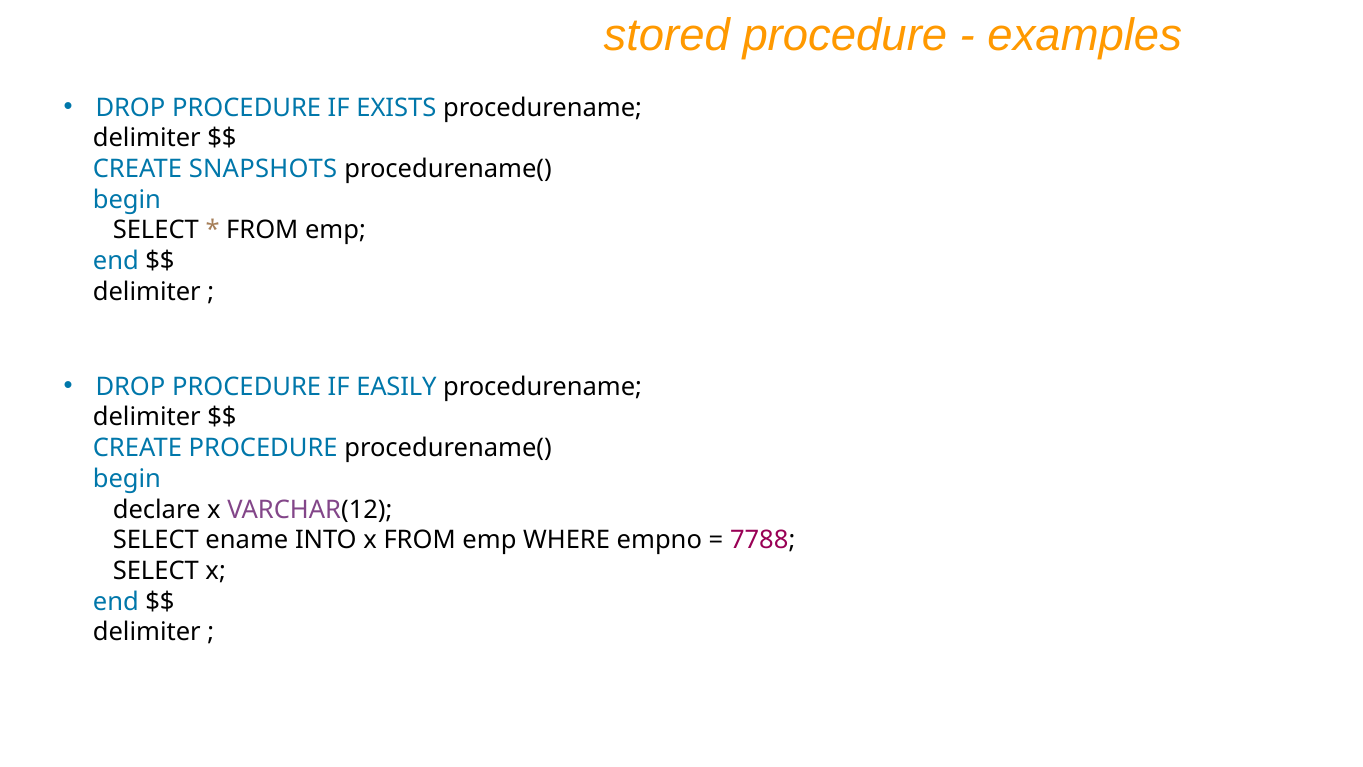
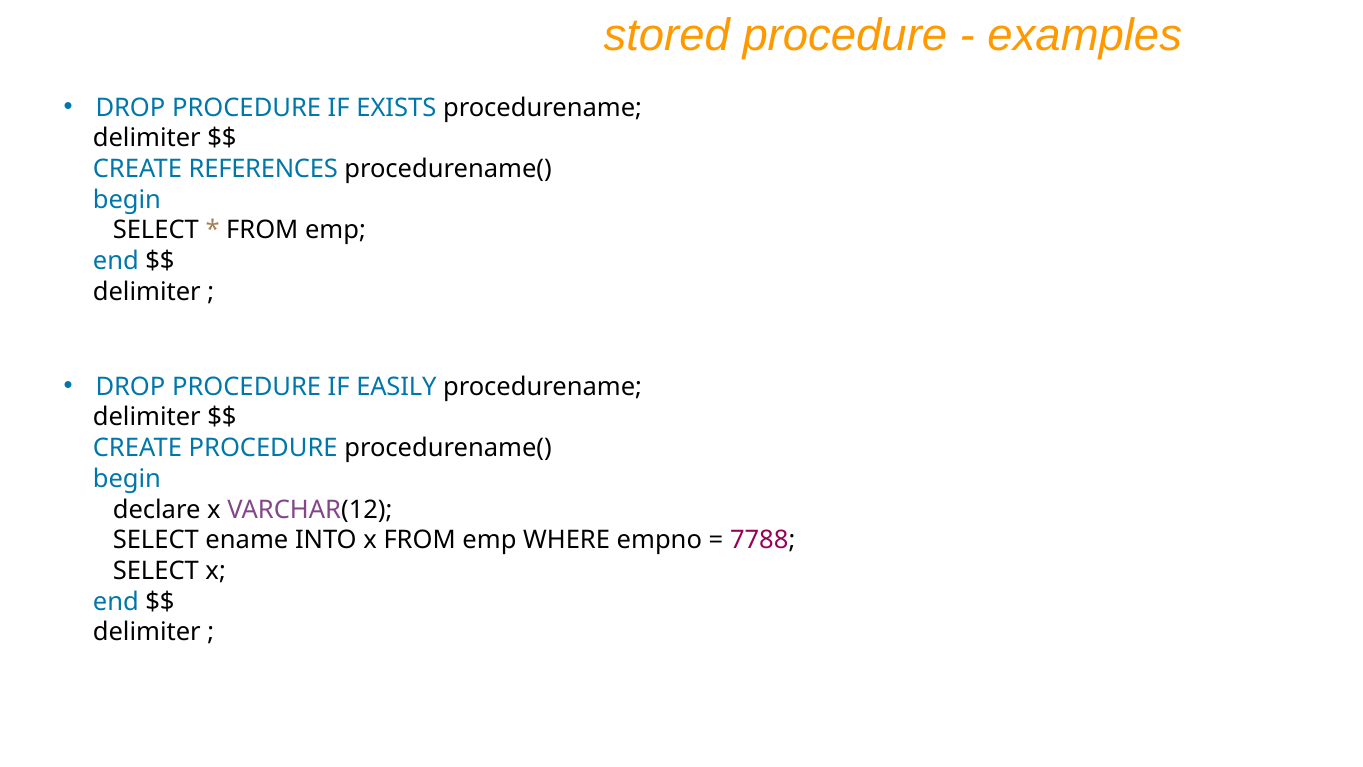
SNAPSHOTS: SNAPSHOTS -> REFERENCES
